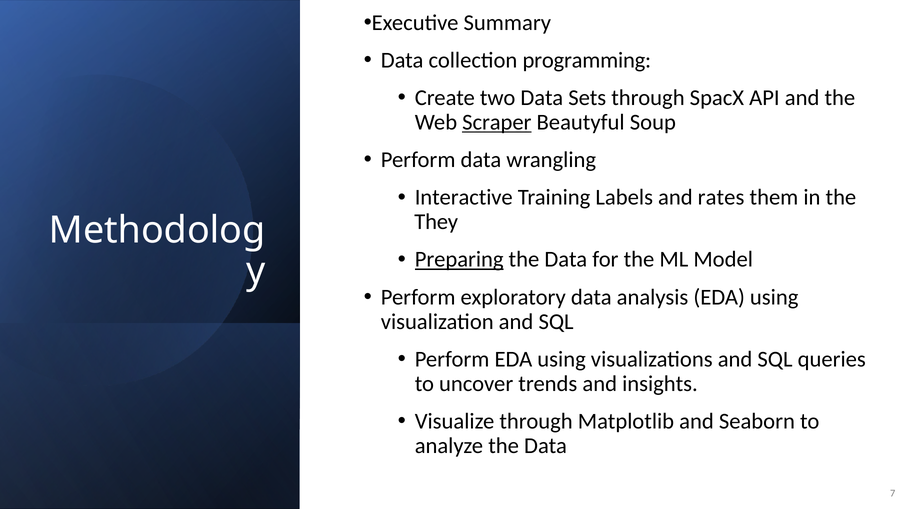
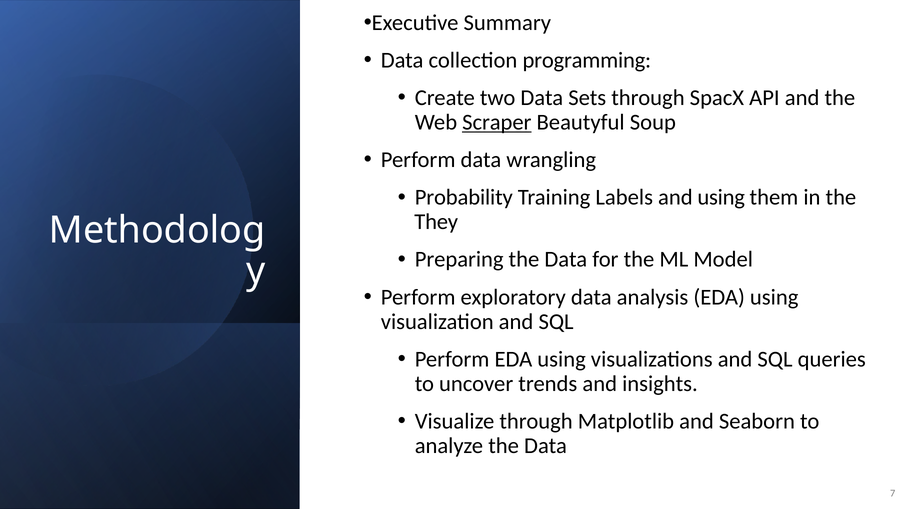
Interactive: Interactive -> Probability
and rates: rates -> using
Preparing underline: present -> none
